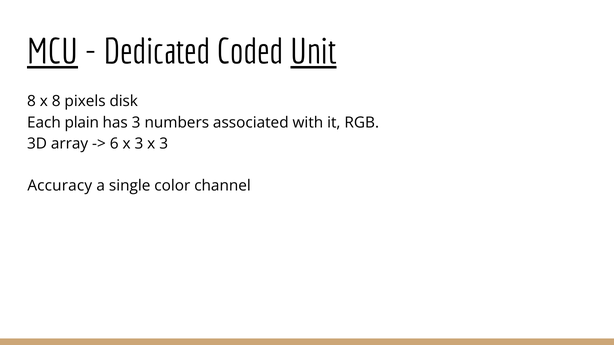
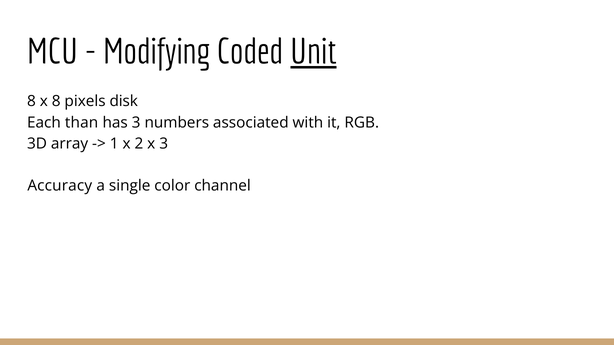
MCU underline: present -> none
Dedicated: Dedicated -> Modifying
plain: plain -> than
6: 6 -> 1
3 at (139, 144): 3 -> 2
